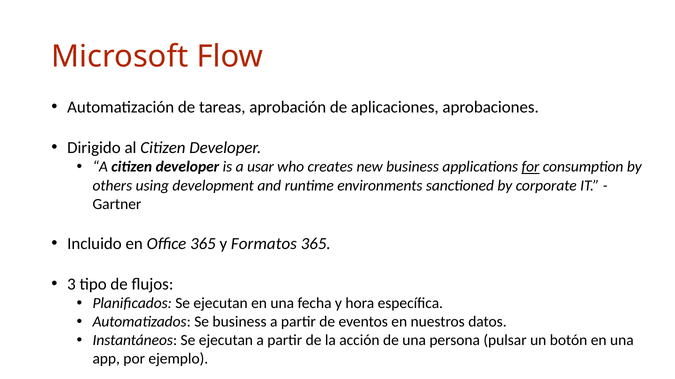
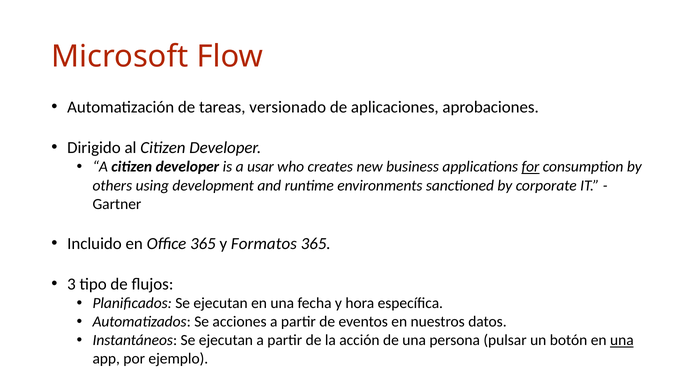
aprobación: aprobación -> versionado
Se business: business -> acciones
una at (622, 341) underline: none -> present
